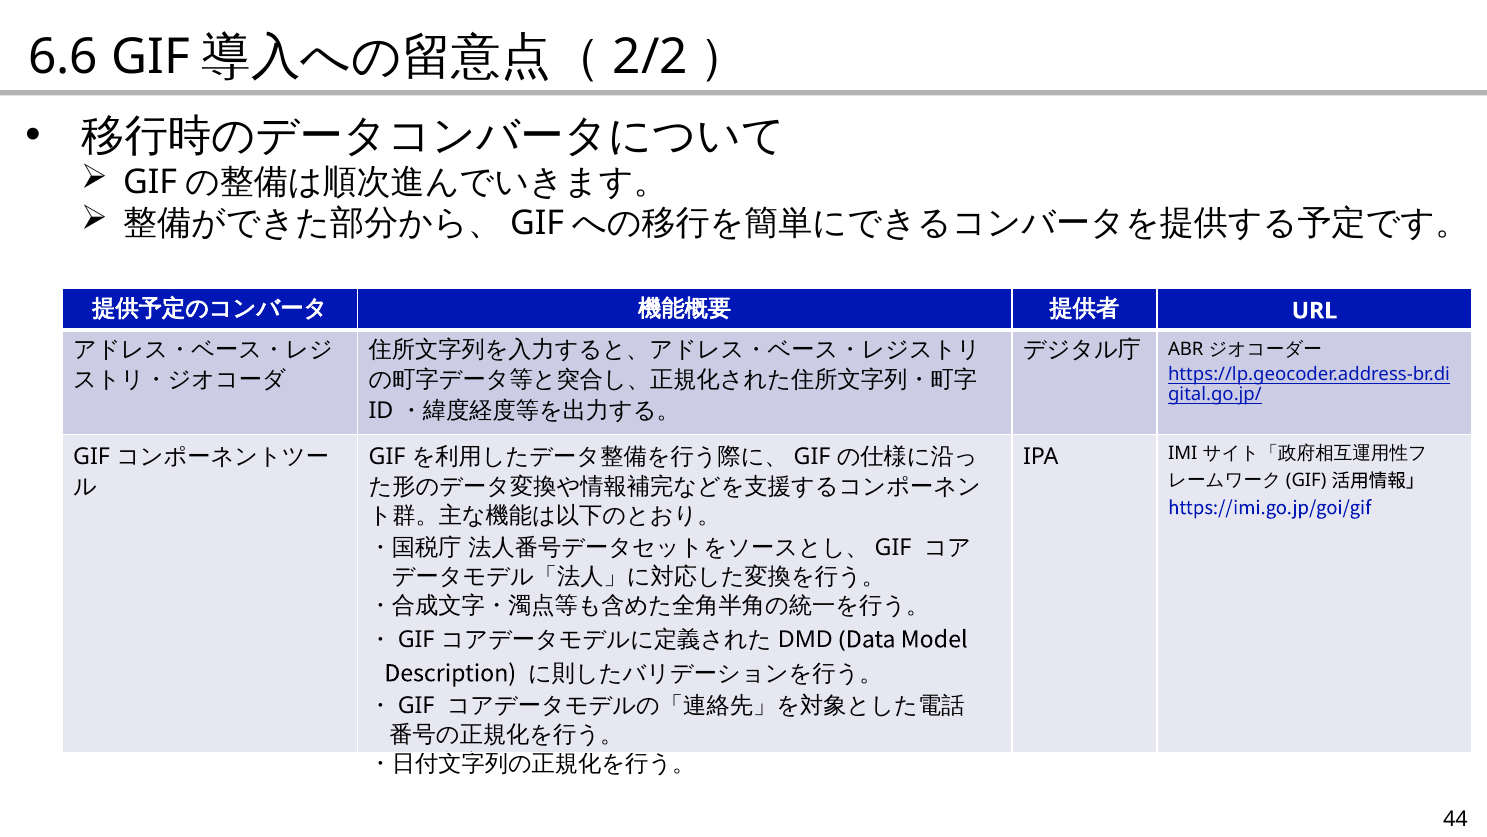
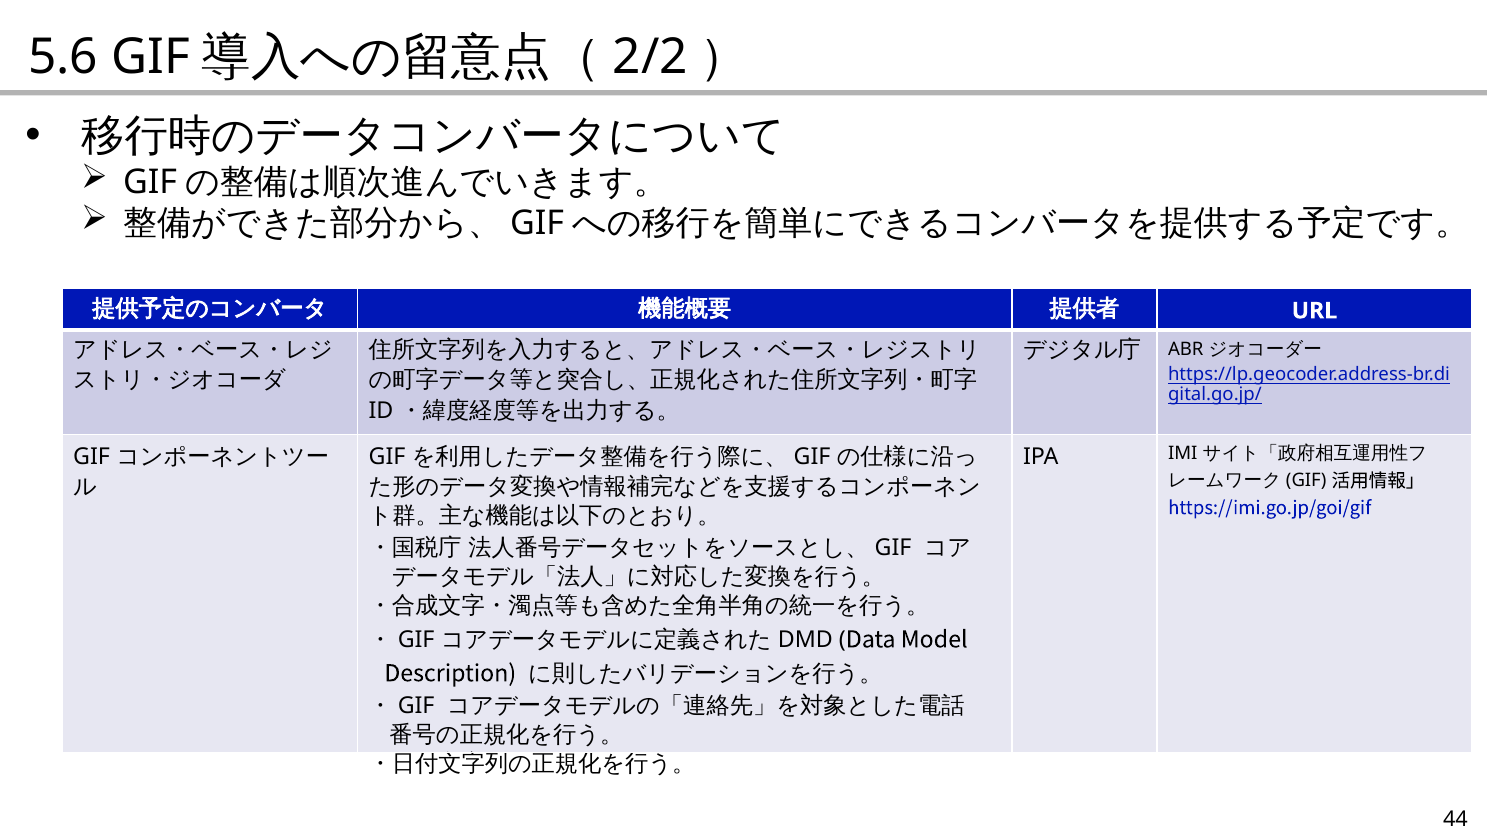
6.6: 6.6 -> 5.6
